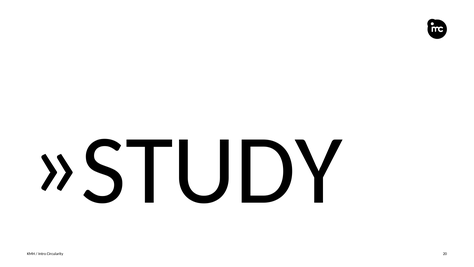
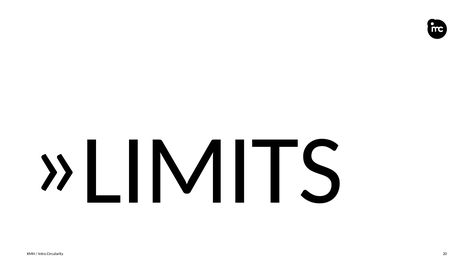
STUDY: STUDY -> LIMITS
